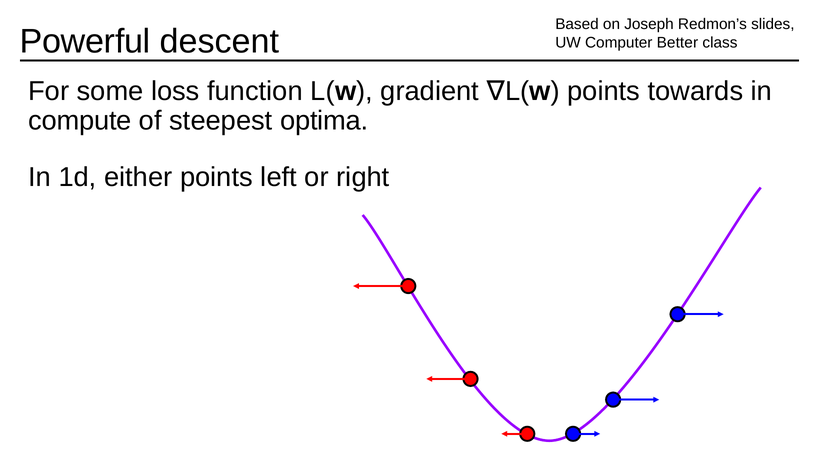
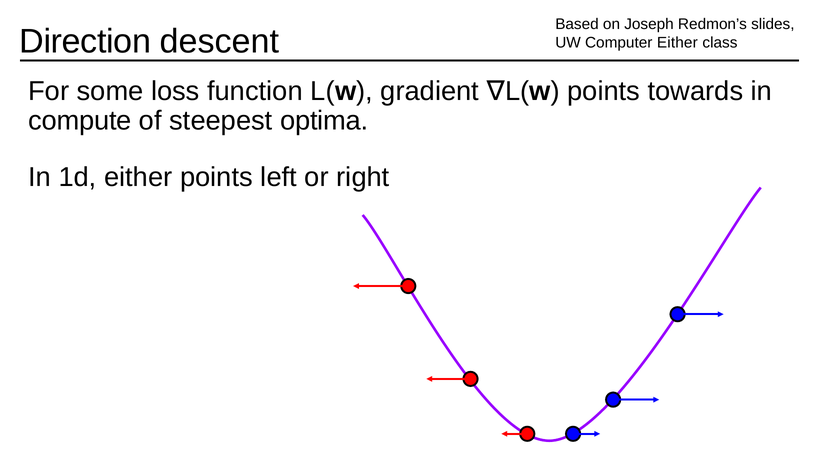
Powerful: Powerful -> Direction
Computer Better: Better -> Either
